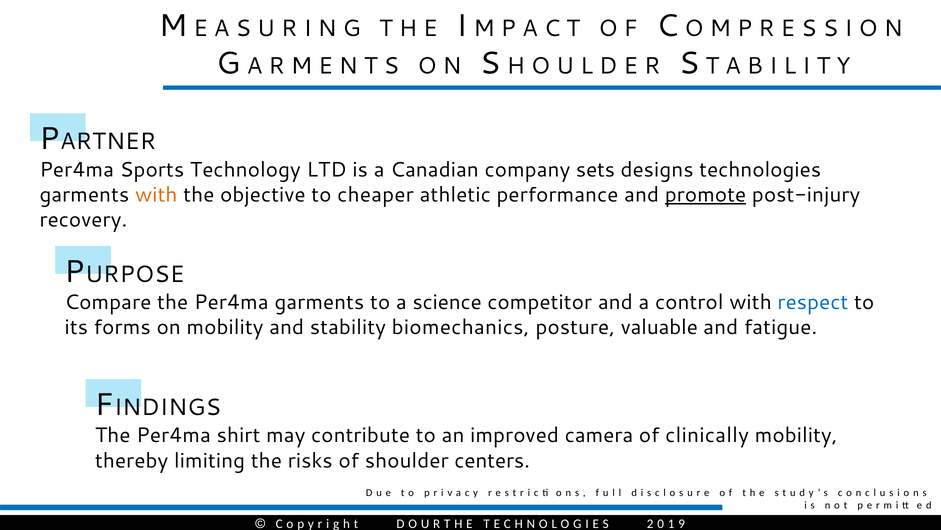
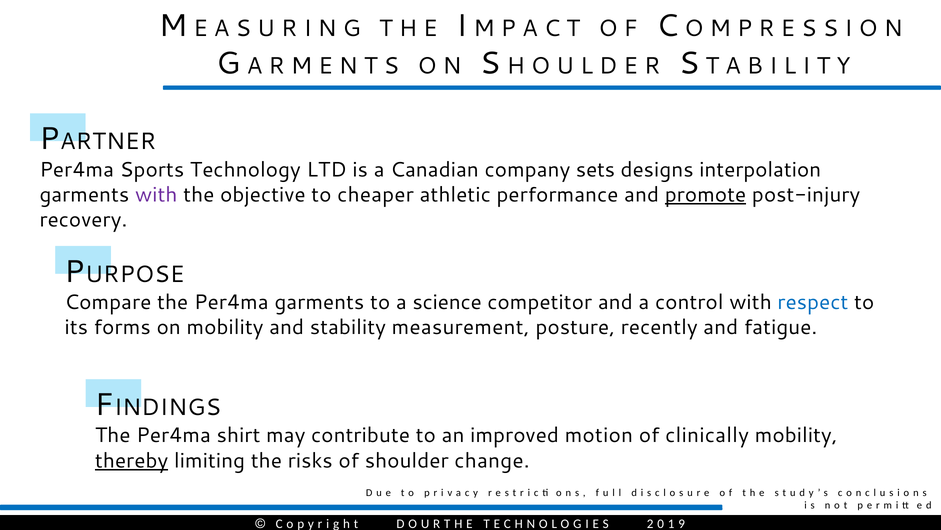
technologies: technologies -> interpolation
with at (156, 195) colour: orange -> purple
biomechanics: biomechanics -> measurement
valuable: valuable -> recently
camera: camera -> motion
thereby underline: none -> present
centers: centers -> change
